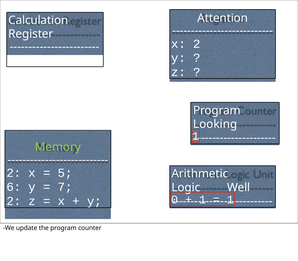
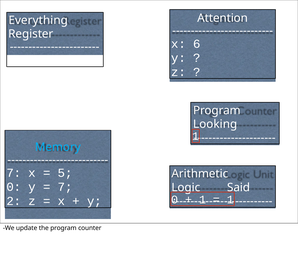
Calculation: Calculation -> Everything
x 2: 2 -> 6
Memory colour: light green -> light blue
2 at (14, 173): 2 -> 7
6 at (14, 187): 6 -> 0
Well: Well -> Said
